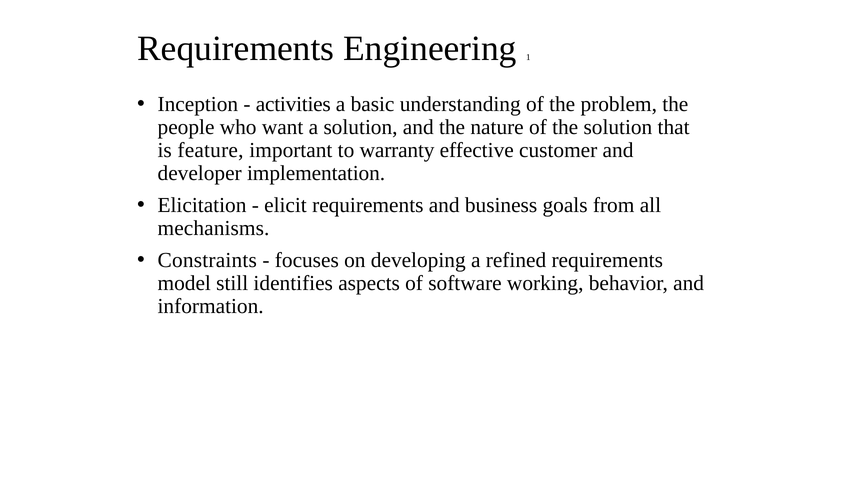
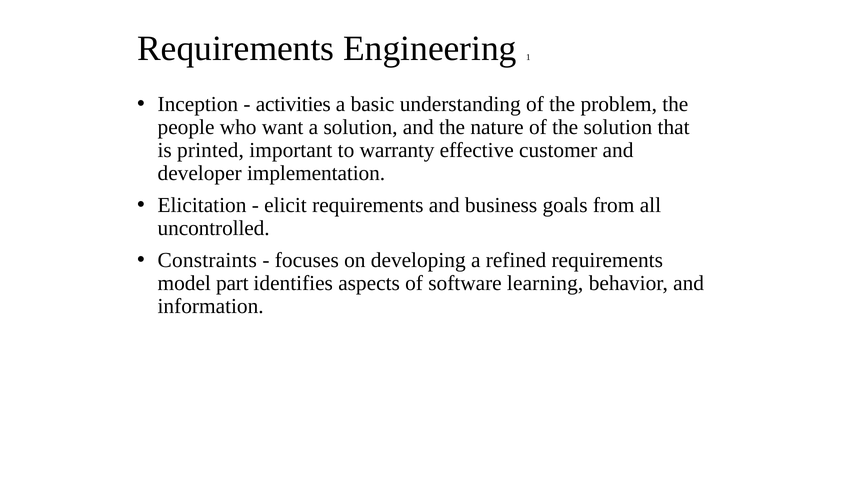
feature: feature -> printed
mechanisms: mechanisms -> uncontrolled
still: still -> part
working: working -> learning
